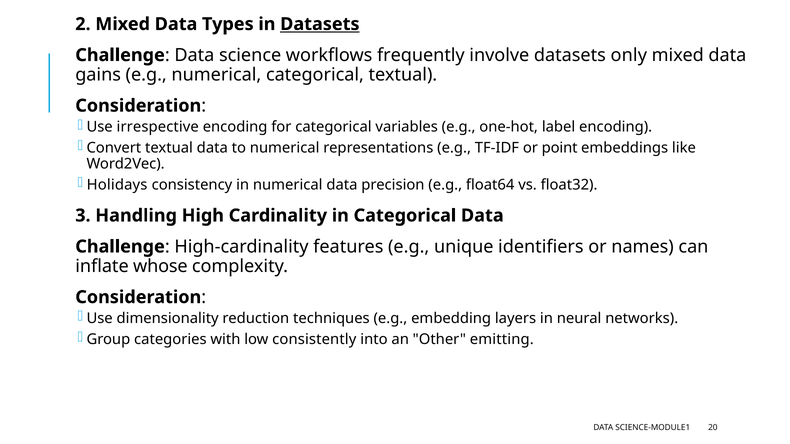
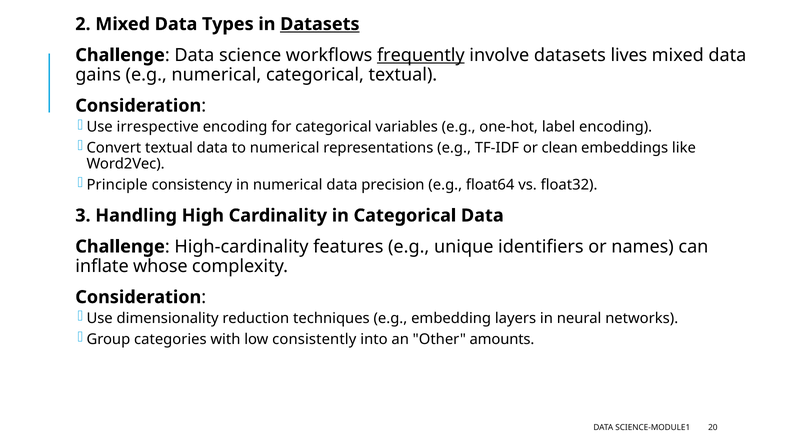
frequently underline: none -> present
only: only -> lives
point: point -> clean
Holidays: Holidays -> Principle
emitting: emitting -> amounts
